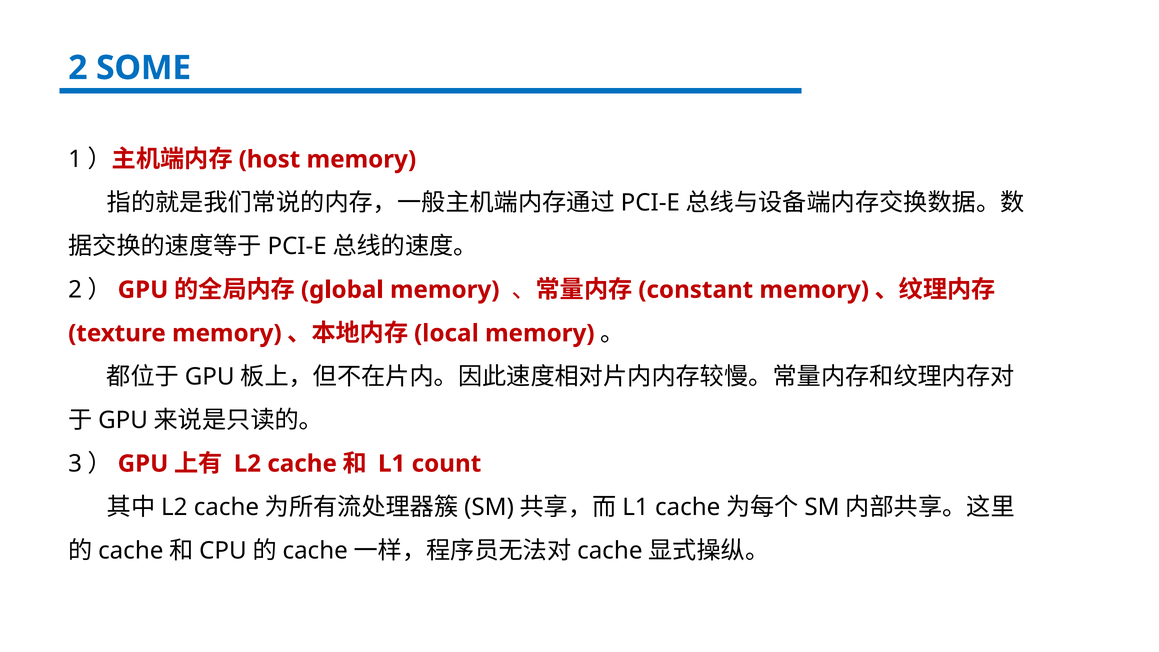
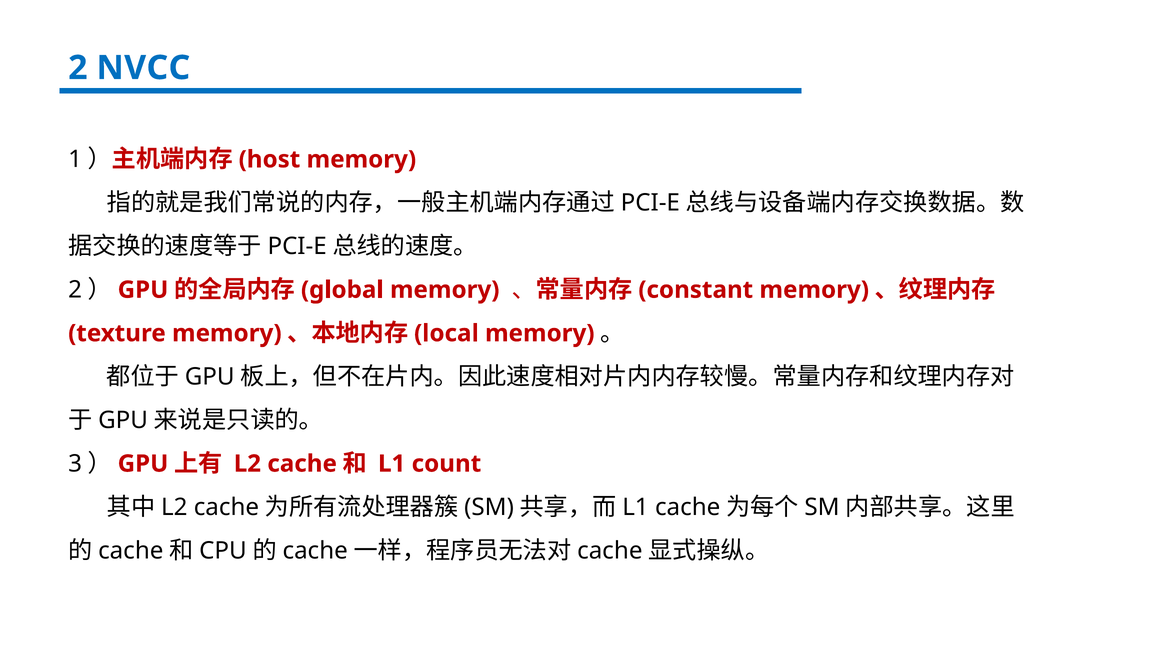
SOME: SOME -> NVCC
